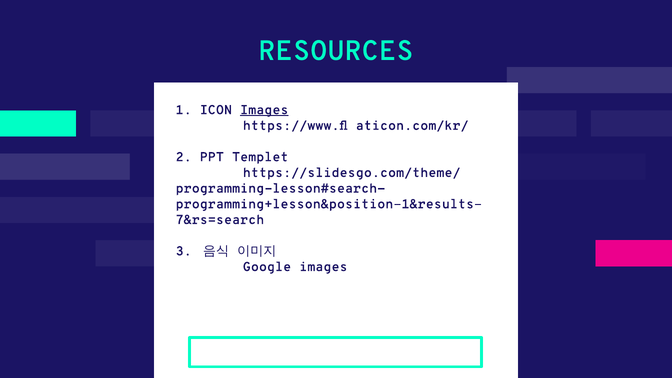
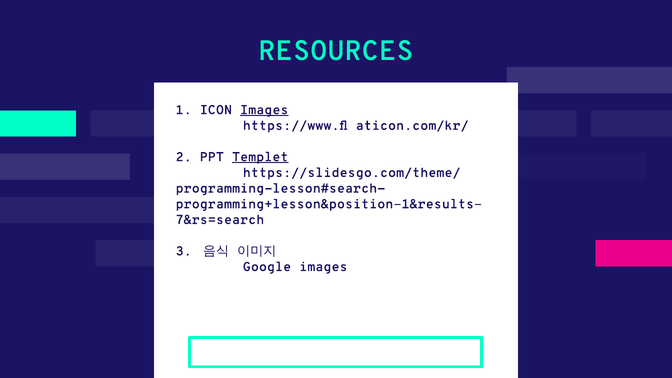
Templet underline: none -> present
